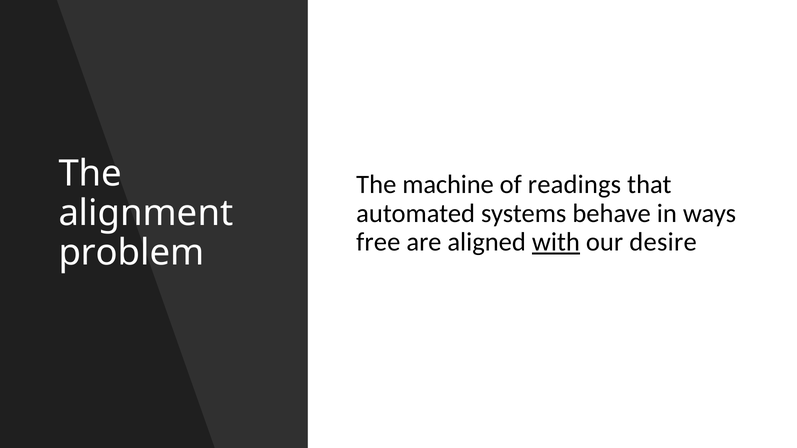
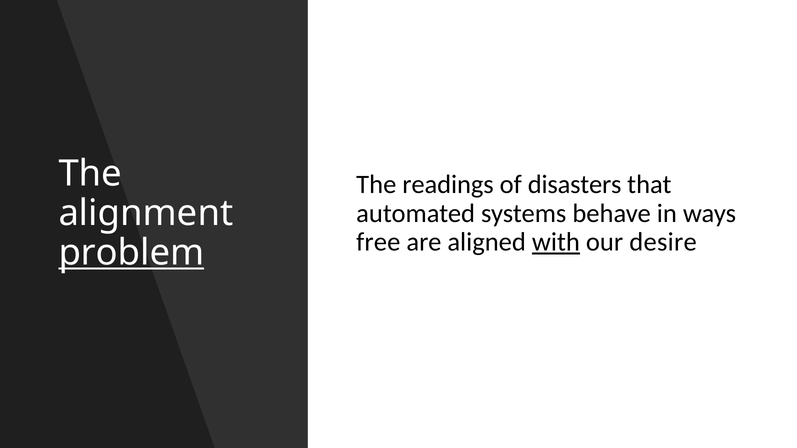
machine: machine -> readings
readings: readings -> disasters
problem underline: none -> present
